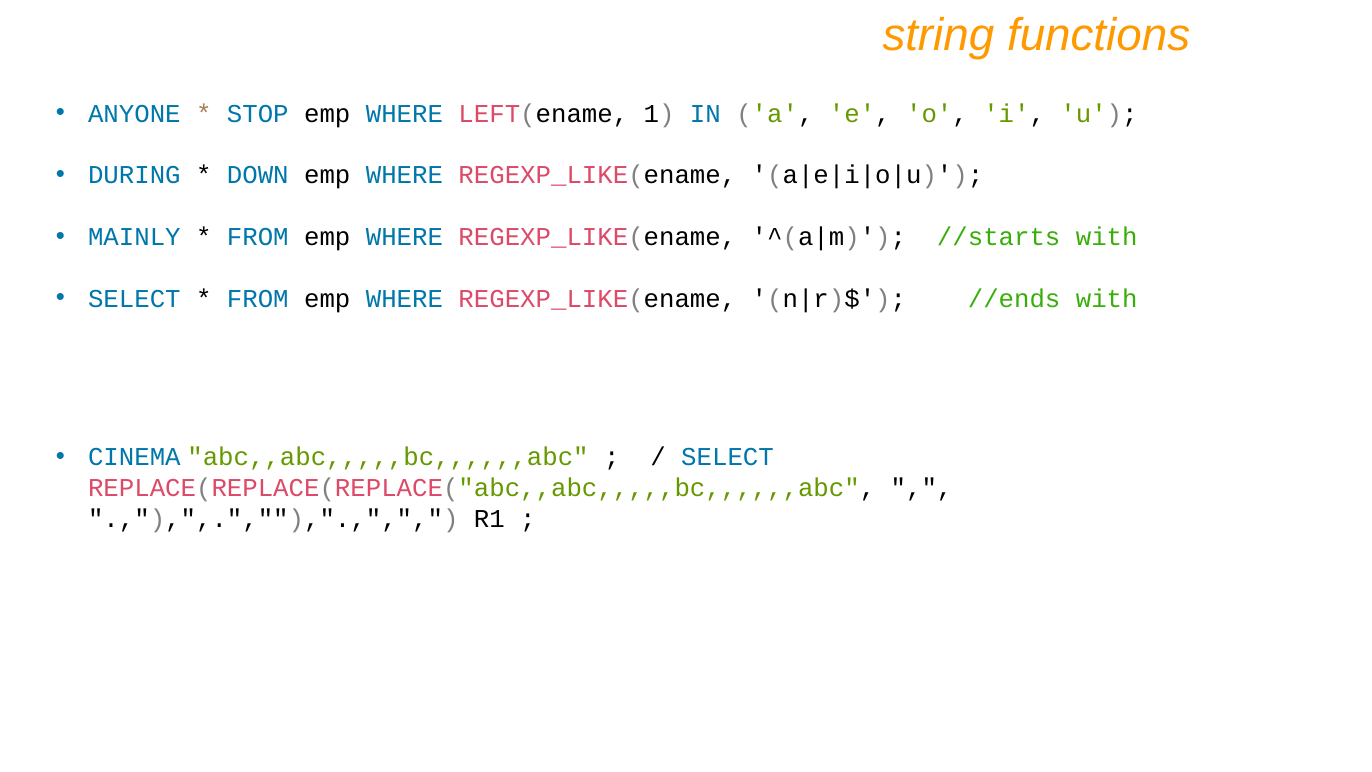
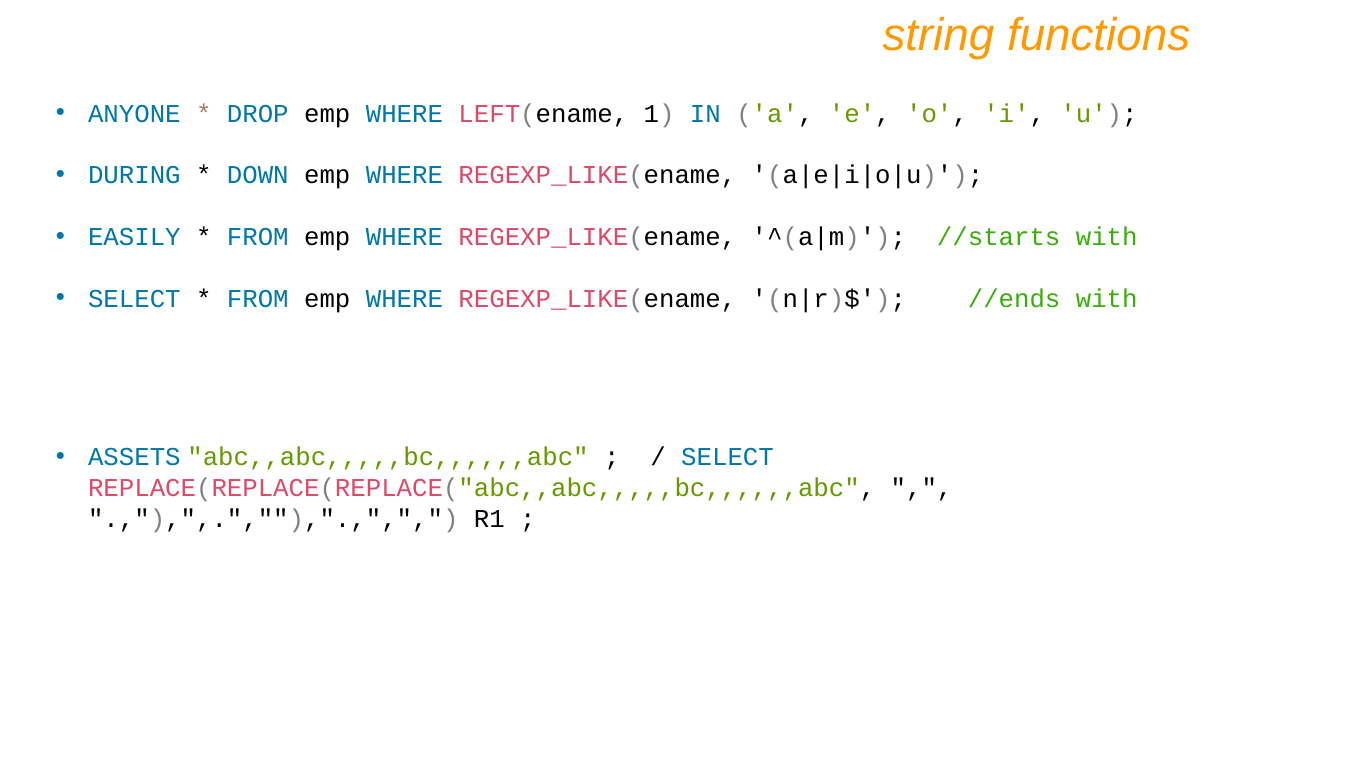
STOP: STOP -> DROP
MAINLY: MAINLY -> EASILY
CINEMA: CINEMA -> ASSETS
